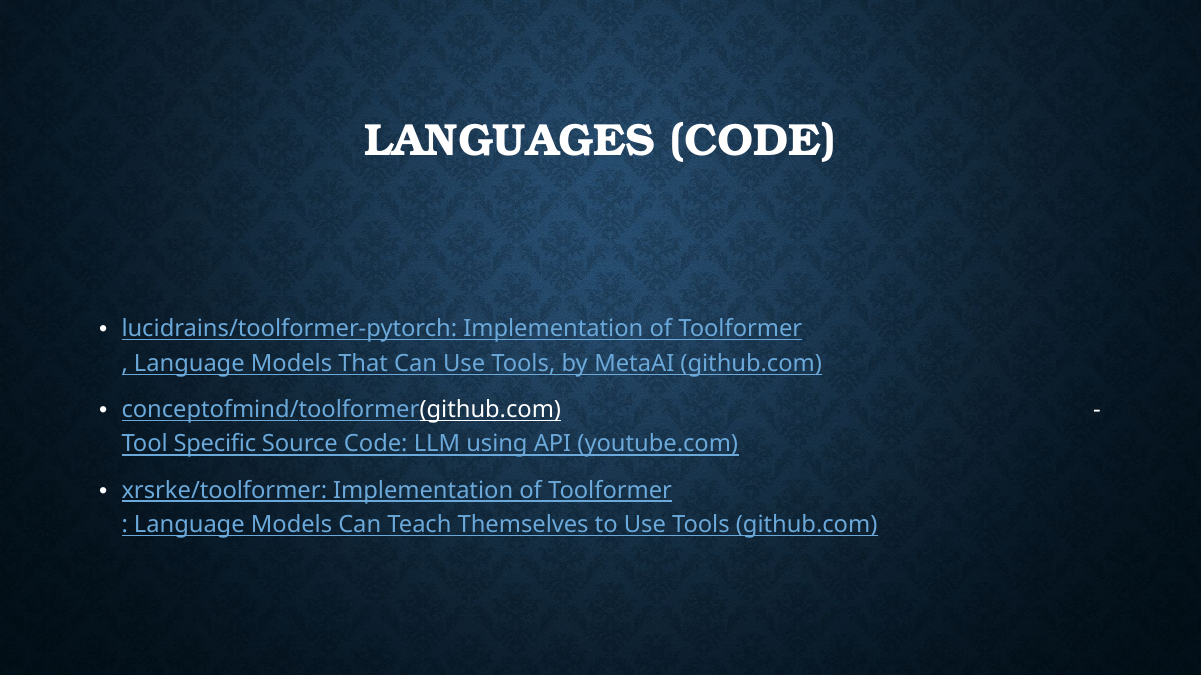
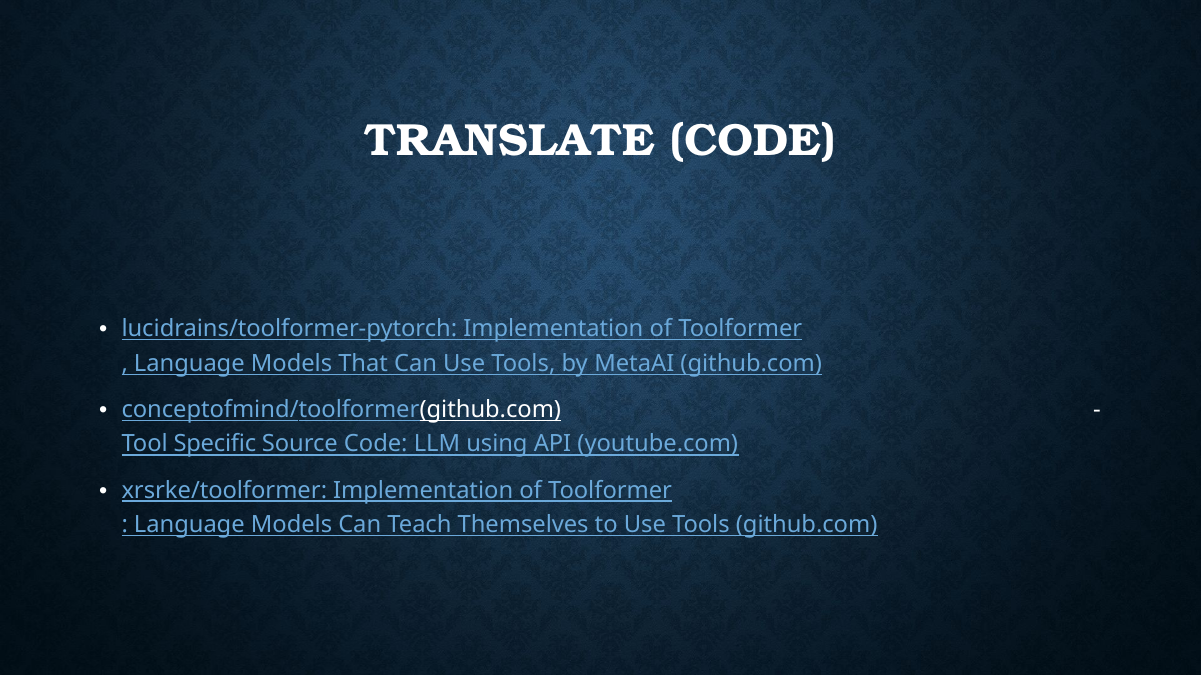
LANGUAGES: LANGUAGES -> TRANSLATE
